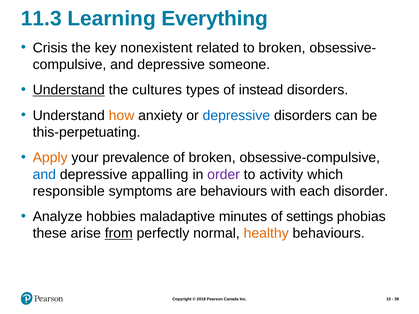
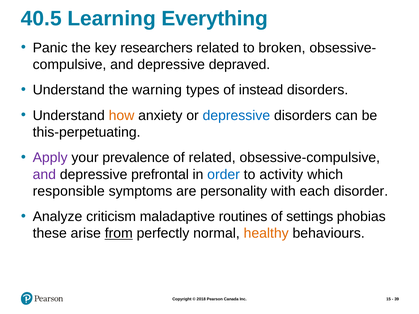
11.3: 11.3 -> 40.5
Crisis: Crisis -> Panic
nonexistent: nonexistent -> researchers
someone: someone -> depraved
Understand at (69, 90) underline: present -> none
cultures: cultures -> warning
Apply colour: orange -> purple
of broken: broken -> related
and at (44, 175) colour: blue -> purple
appalling: appalling -> prefrontal
order colour: purple -> blue
are behaviours: behaviours -> personality
hobbies: hobbies -> criticism
minutes: minutes -> routines
